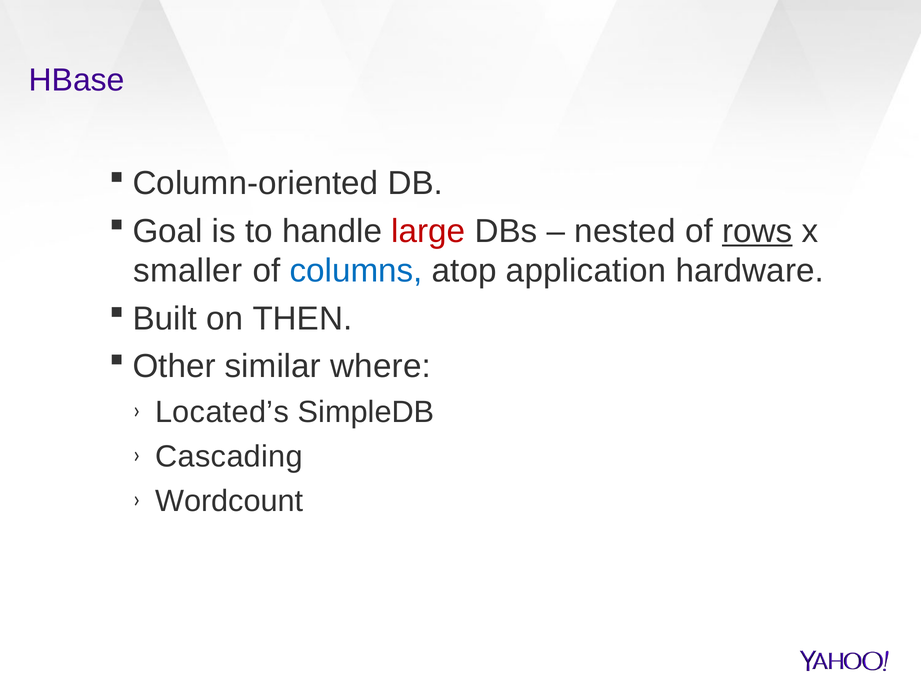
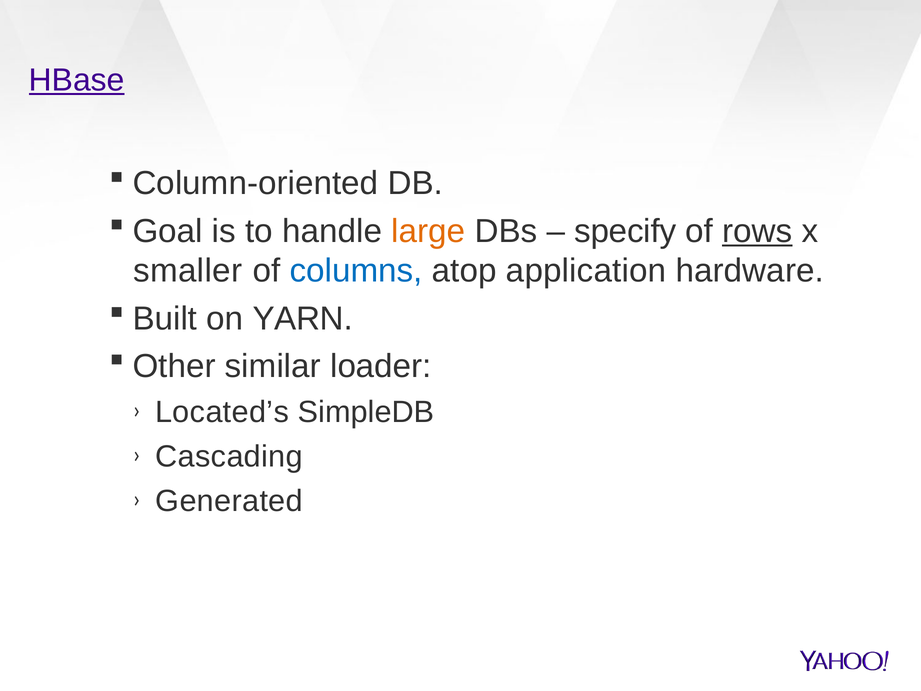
HBase underline: none -> present
large colour: red -> orange
nested: nested -> specify
THEN: THEN -> YARN
where: where -> loader
Wordcount: Wordcount -> Generated
